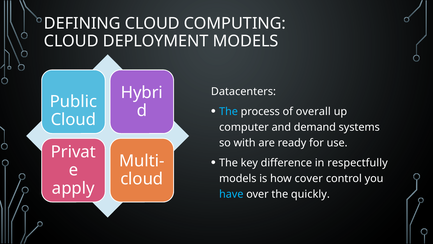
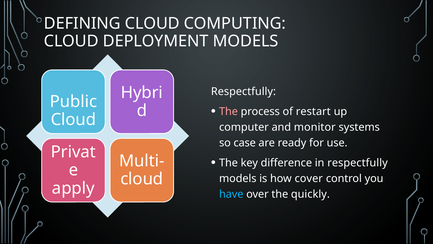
Datacenters at (243, 91): Datacenters -> Respectfully
The at (228, 111) colour: light blue -> pink
overall: overall -> restart
demand: demand -> monitor
with: with -> case
